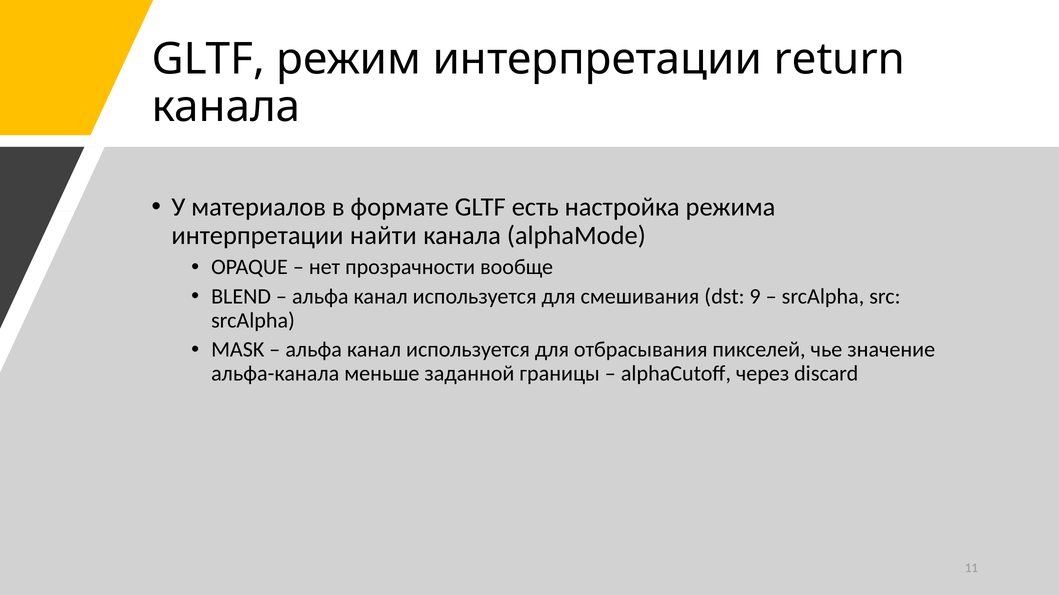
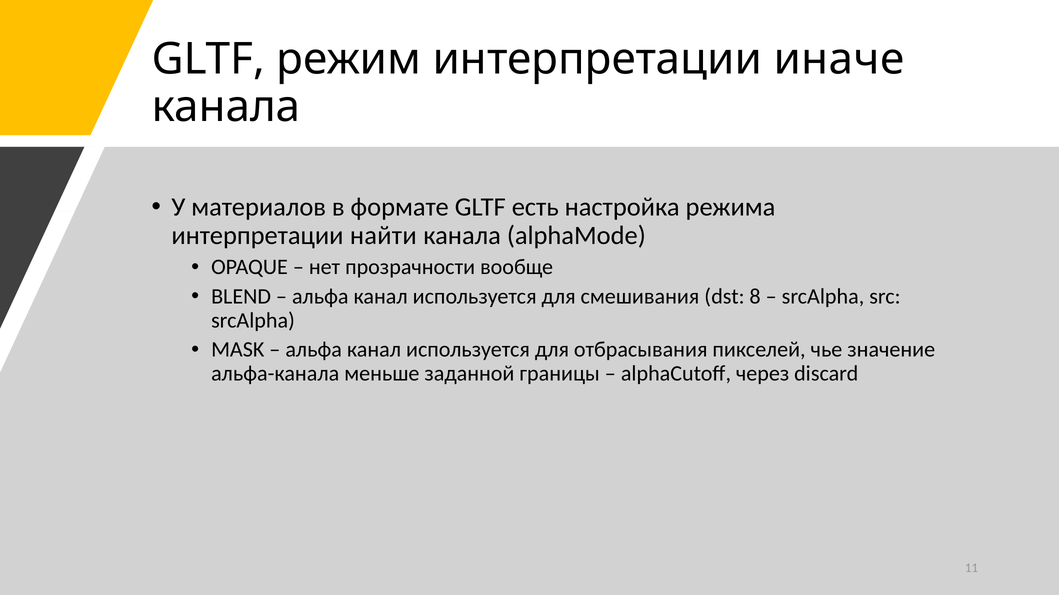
return: return -> иначе
9: 9 -> 8
